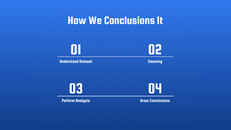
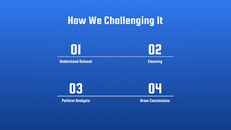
We Conclusions: Conclusions -> Challenging
